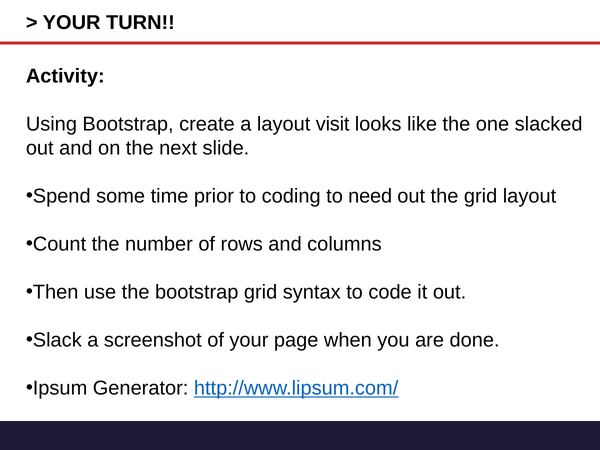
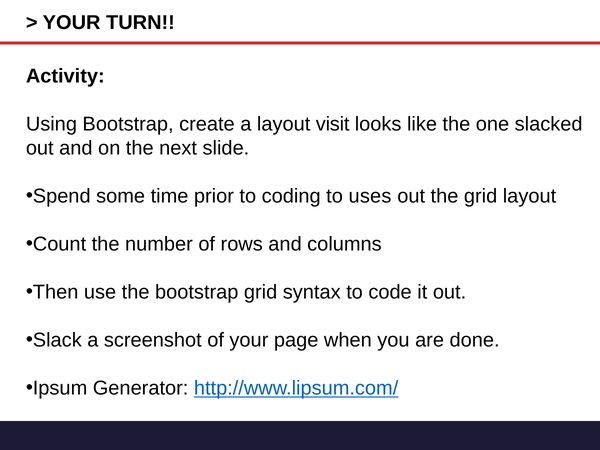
need: need -> uses
